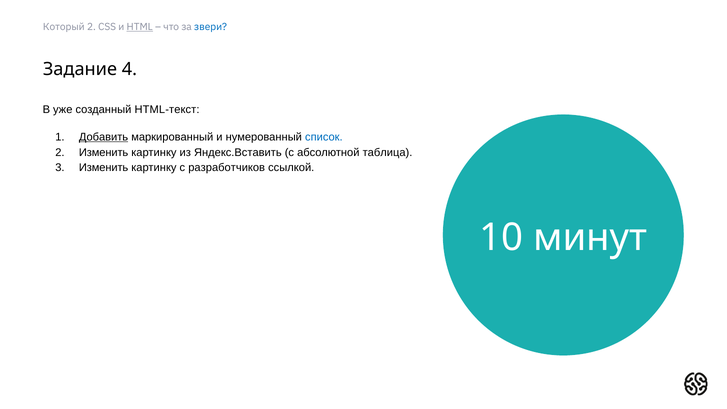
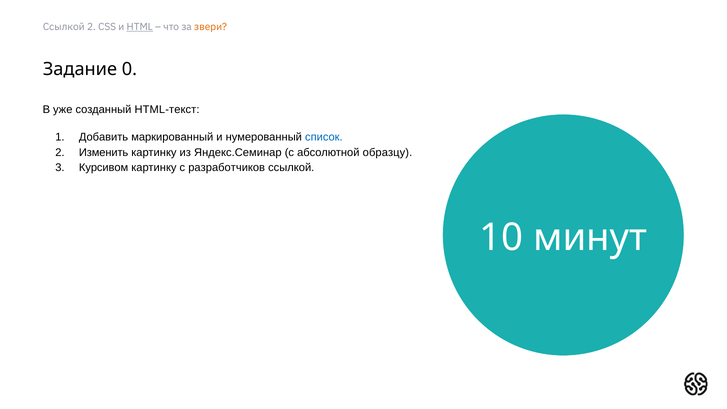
Который at (64, 27): Который -> Ссылкой
звери colour: blue -> orange
4: 4 -> 0
Добавить underline: present -> none
Яндекс.Вставить: Яндекс.Вставить -> Яндекс.Семинар
таблица: таблица -> образцу
3 Изменить: Изменить -> Курсивом
